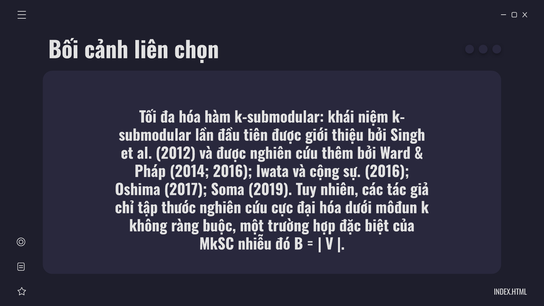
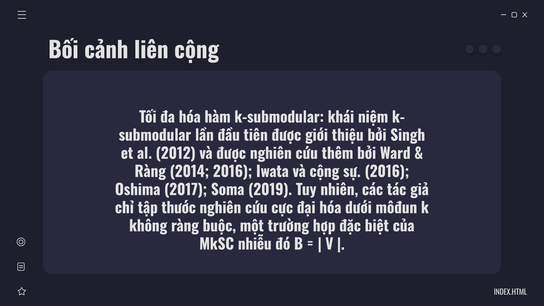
liên chọn: chọn -> cộng
Pháp at (150, 172): Pháp -> Ràng
